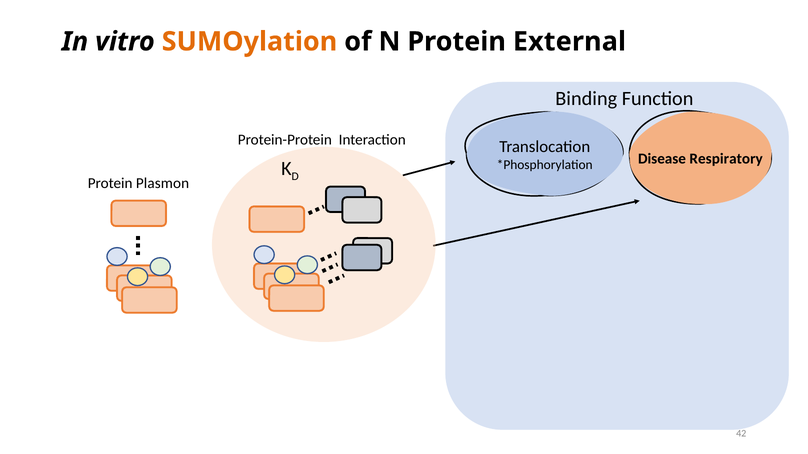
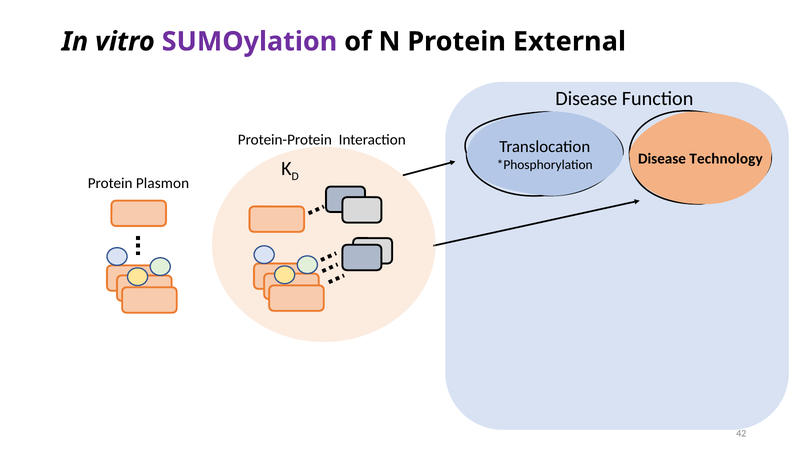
SUMOylation colour: orange -> purple
Binding at (586, 99): Binding -> Disease
Respiratory: Respiratory -> Technology
